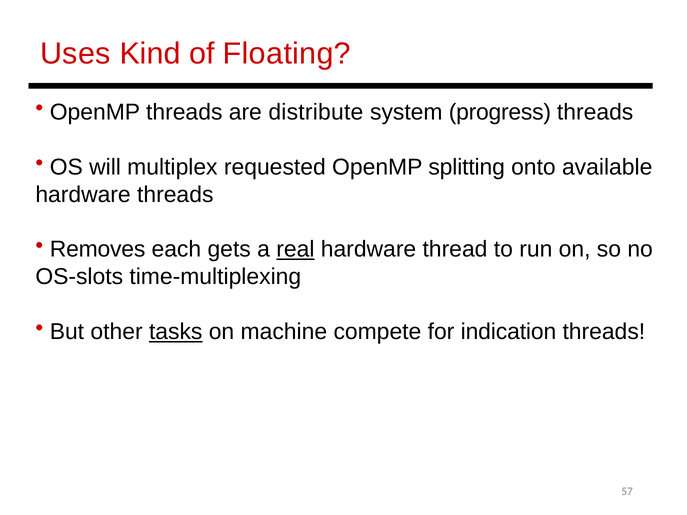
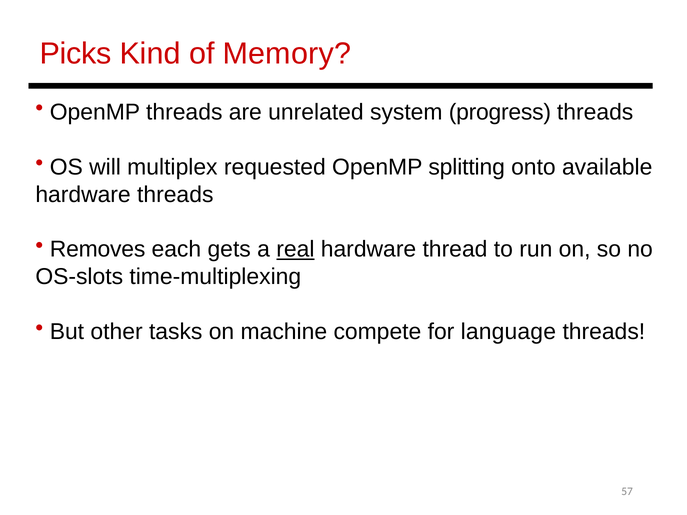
Uses: Uses -> Picks
Floating: Floating -> Memory
distribute: distribute -> unrelated
tasks underline: present -> none
indication: indication -> language
